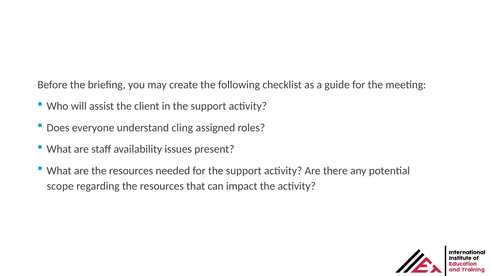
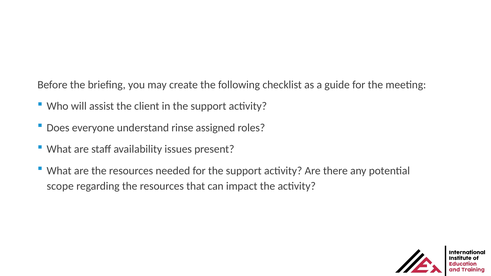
cling: cling -> rinse
